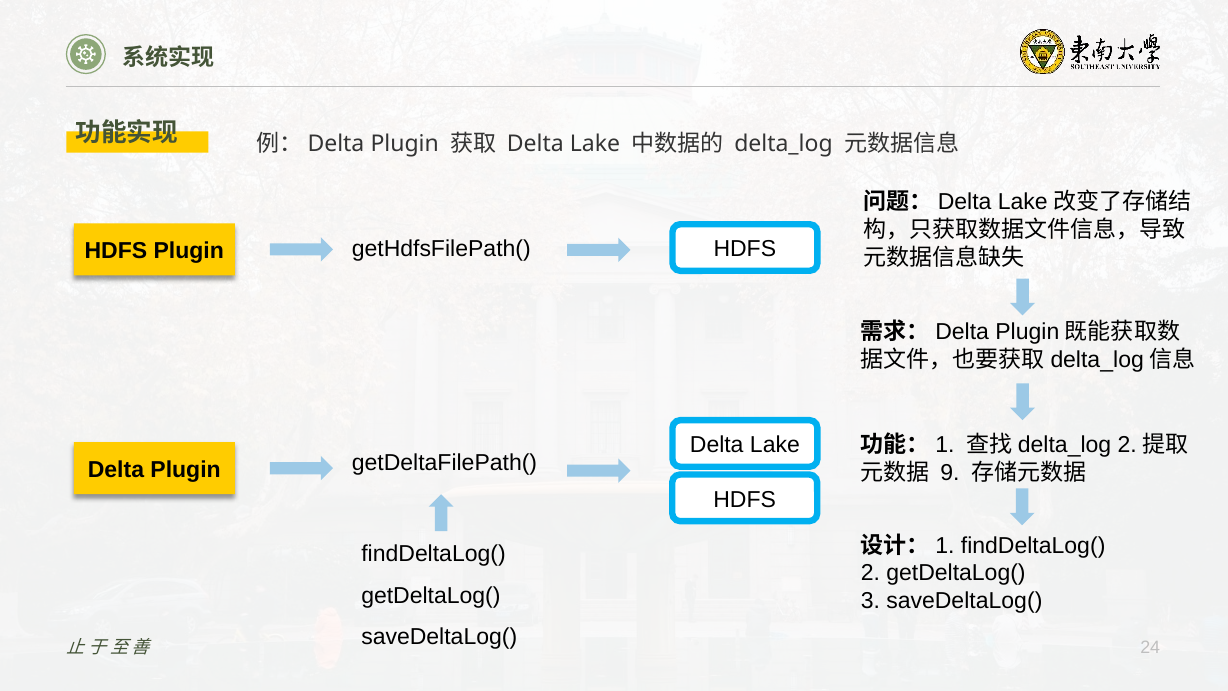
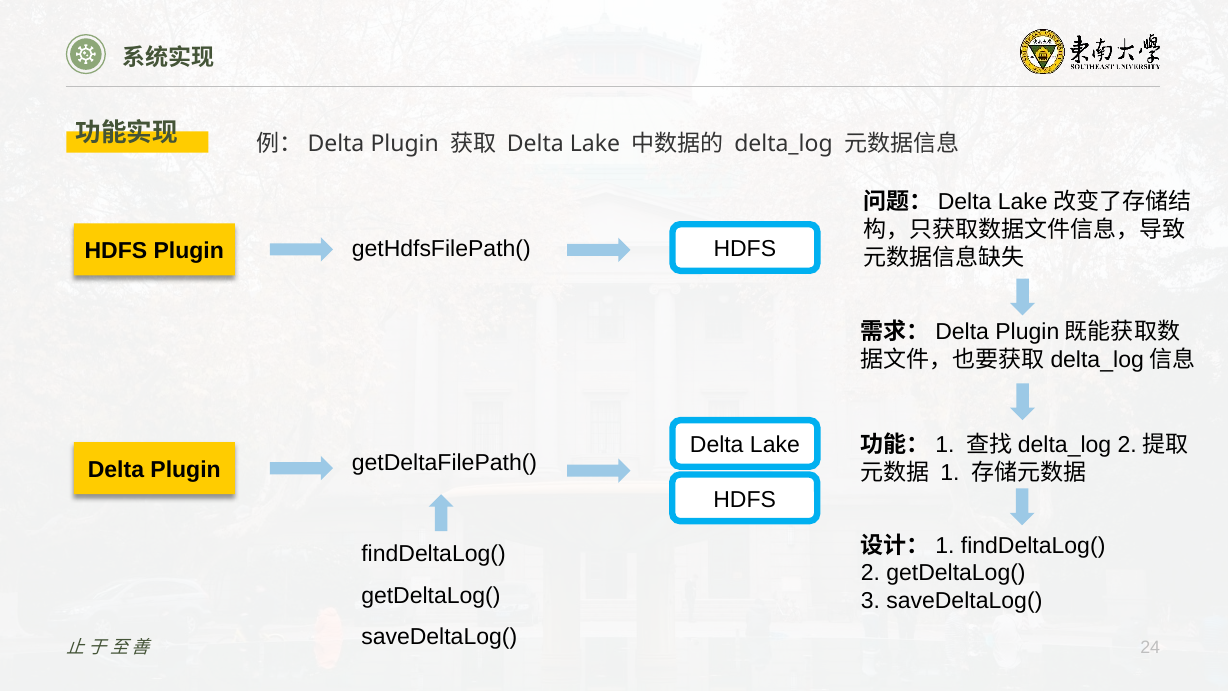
9: 9 -> 1
